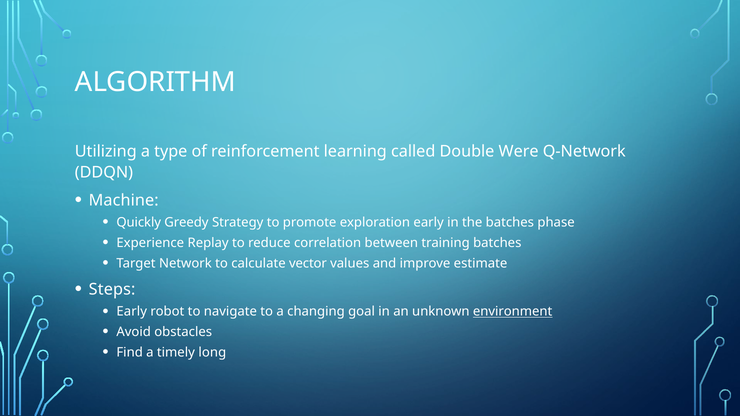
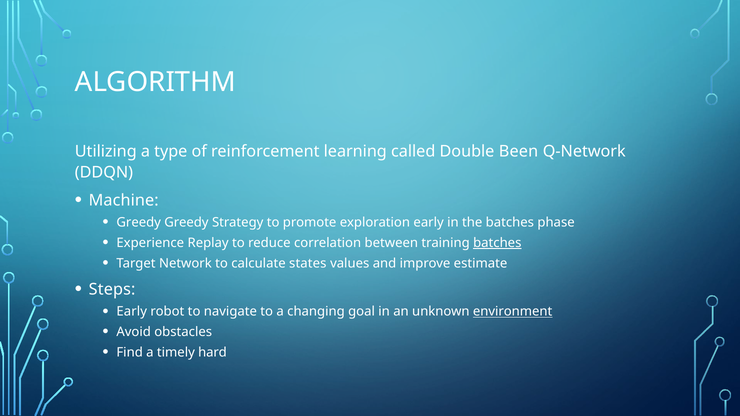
Were: Were -> Been
Quickly at (139, 223): Quickly -> Greedy
batches at (497, 243) underline: none -> present
vector: vector -> states
long: long -> hard
